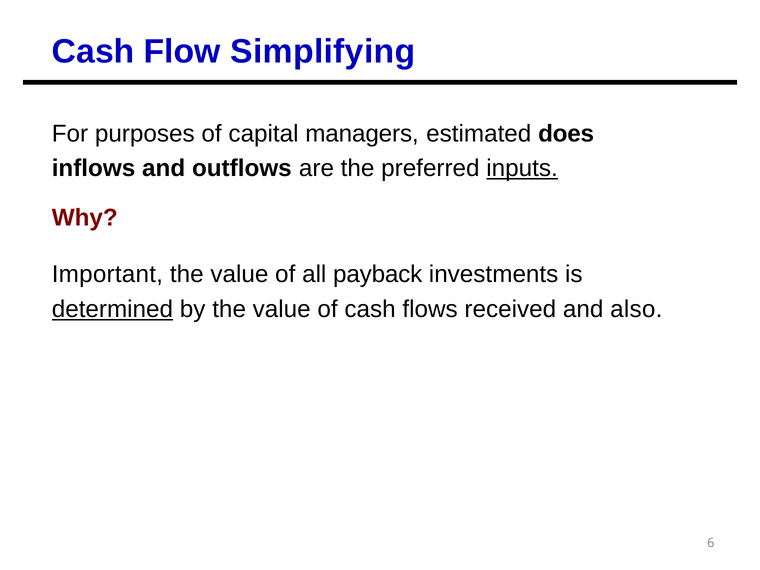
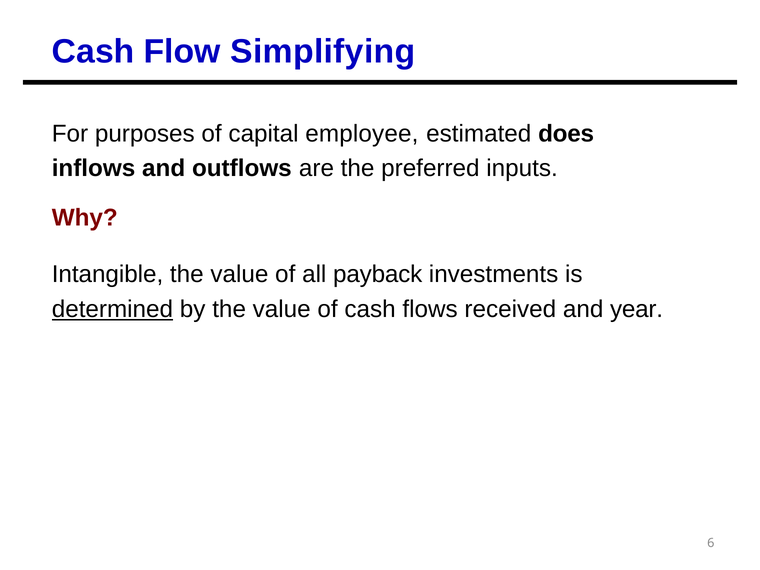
managers: managers -> employee
inputs underline: present -> none
Important: Important -> Intangible
also: also -> year
